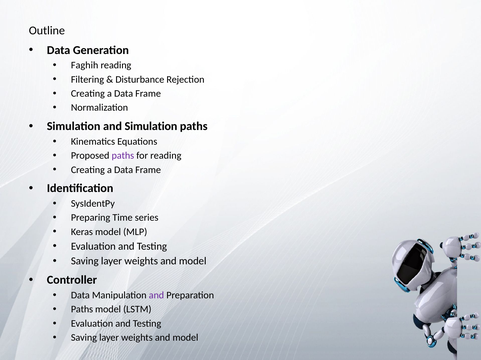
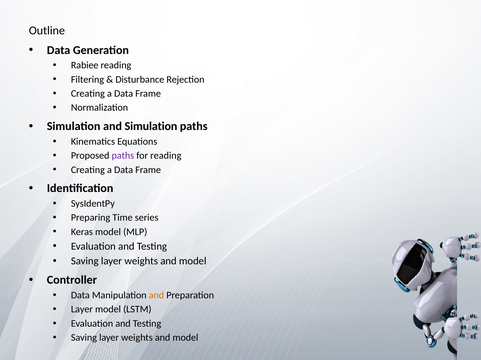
Faghih: Faghih -> Rabiee
and at (156, 296) colour: purple -> orange
Paths at (82, 310): Paths -> Layer
